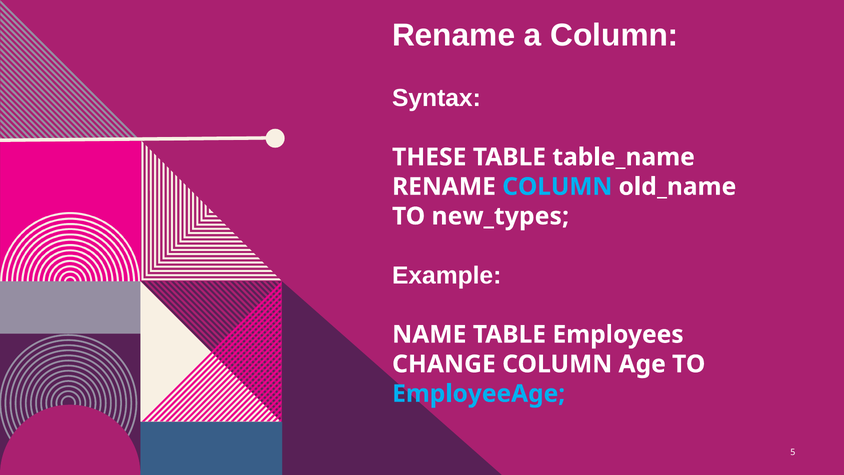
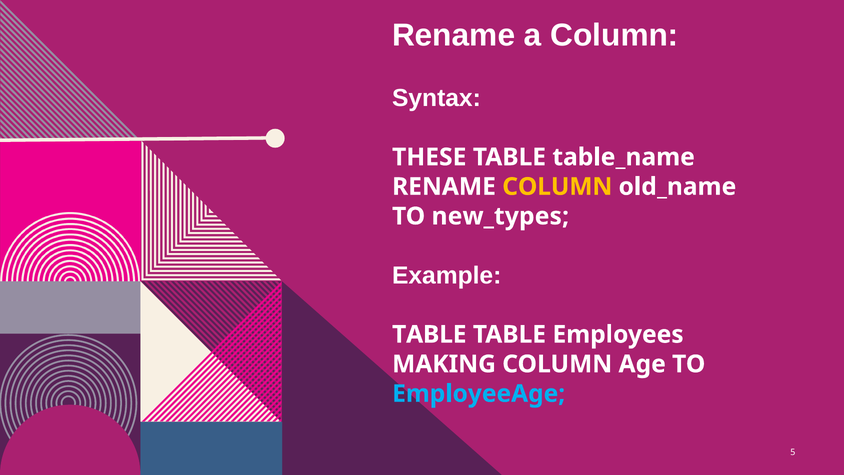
COLUMN at (557, 187) colour: light blue -> yellow
NAME at (429, 334): NAME -> TABLE
CHANGE: CHANGE -> MAKING
